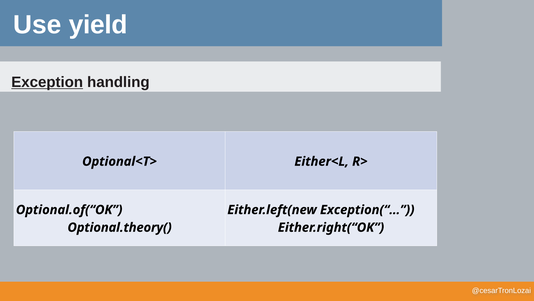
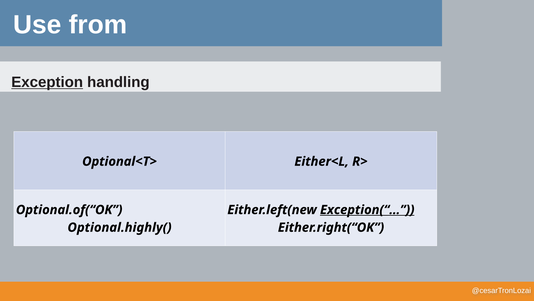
yield: yield -> from
Exception(“… underline: none -> present
Optional.theory(: Optional.theory( -> Optional.highly(
